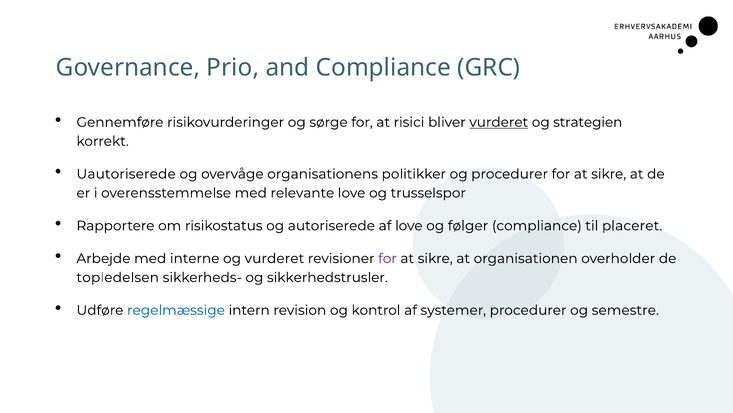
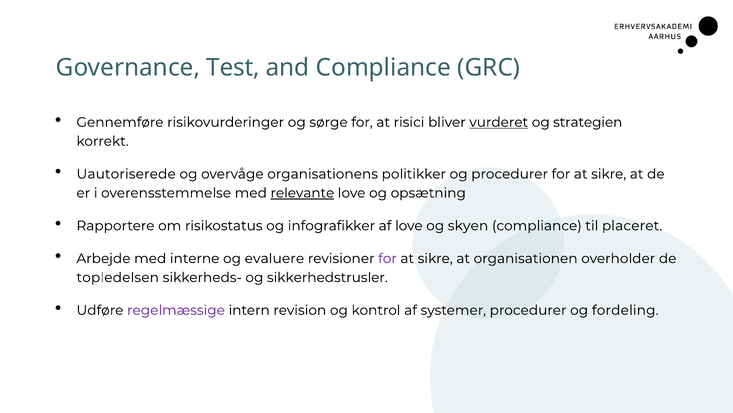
Prio: Prio -> Test
relevante underline: none -> present
trusselspor: trusselspor -> opsætning
autoriserede: autoriserede -> infografikker
følger: følger -> skyen
og vurderet: vurderet -> evaluere
regelmæssige colour: blue -> purple
semestre: semestre -> fordeling
